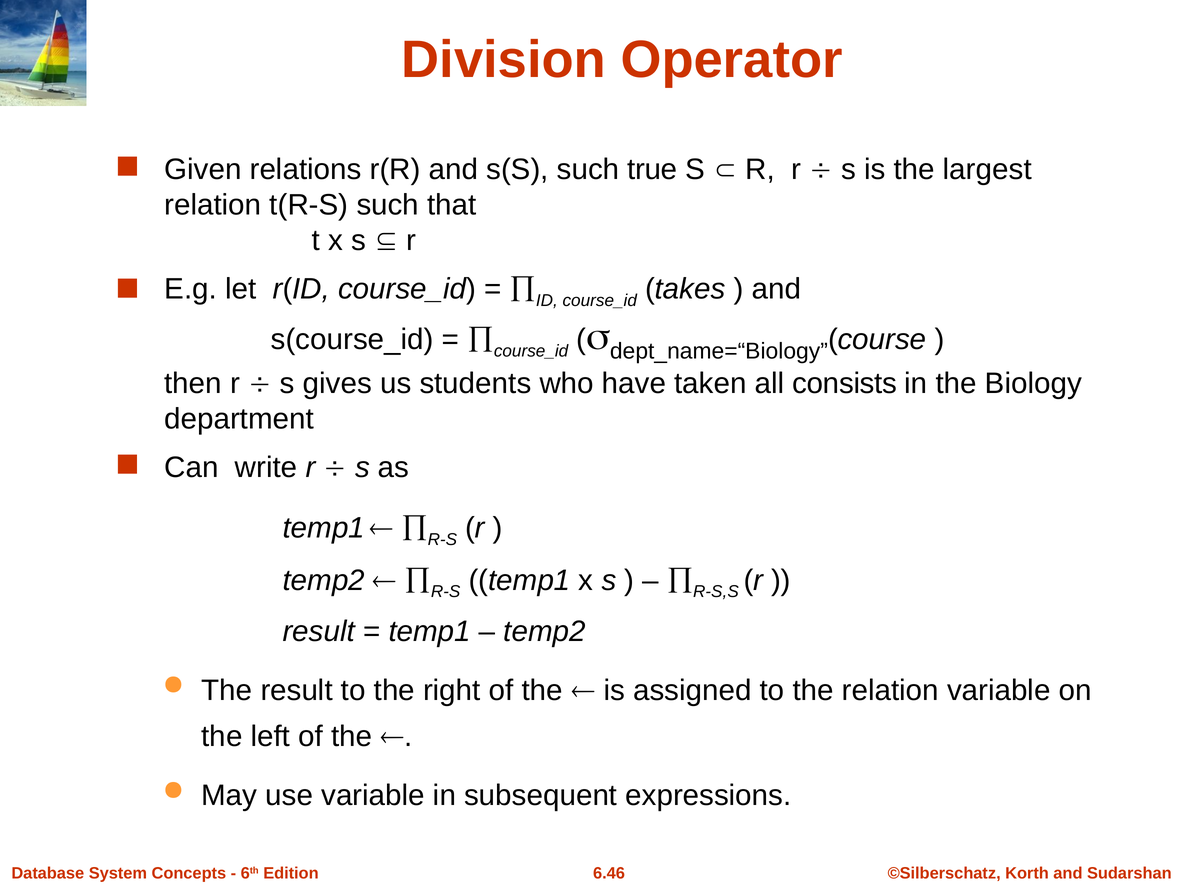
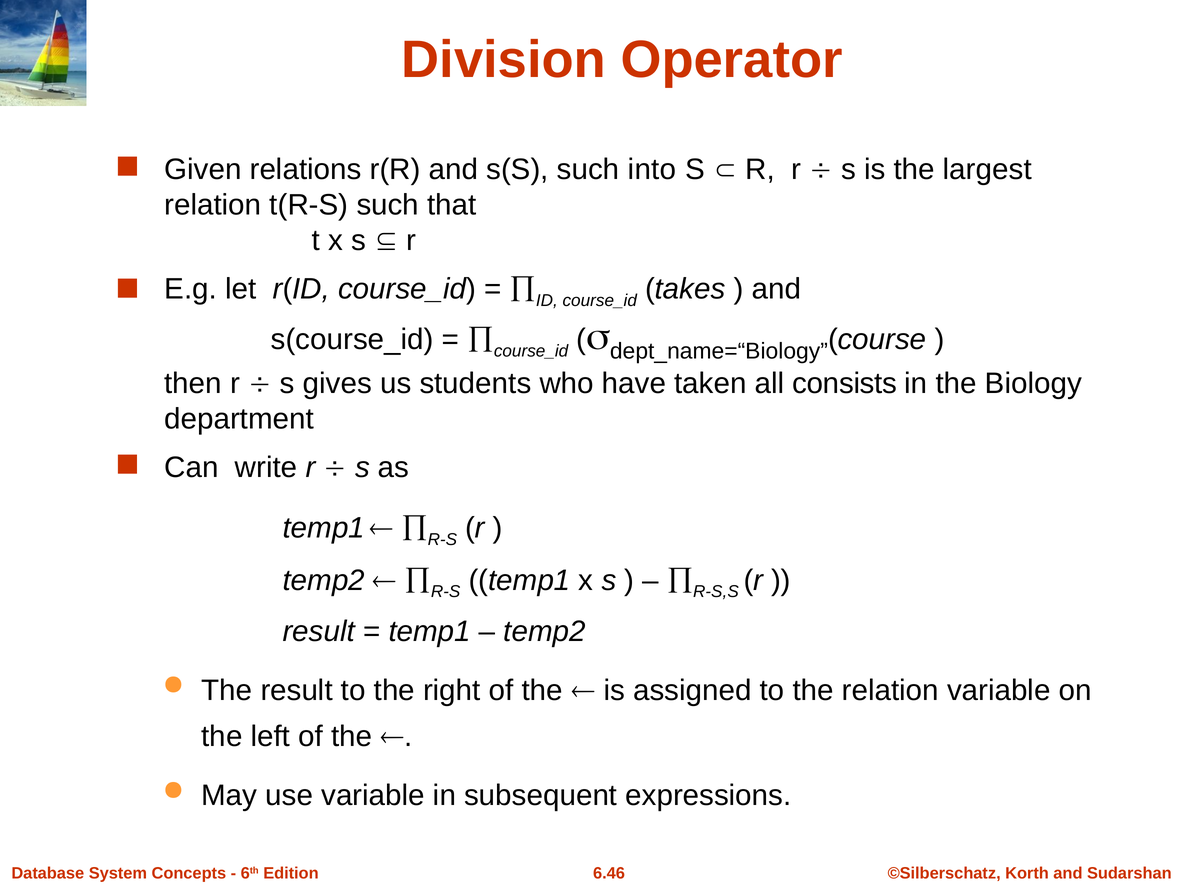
true: true -> into
